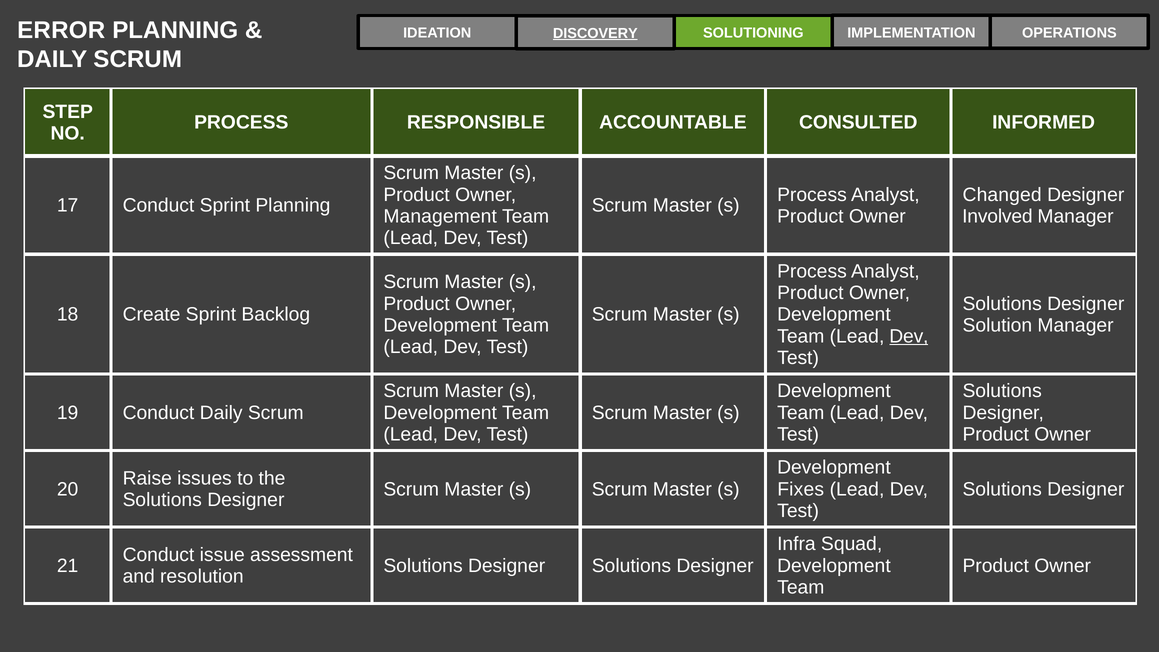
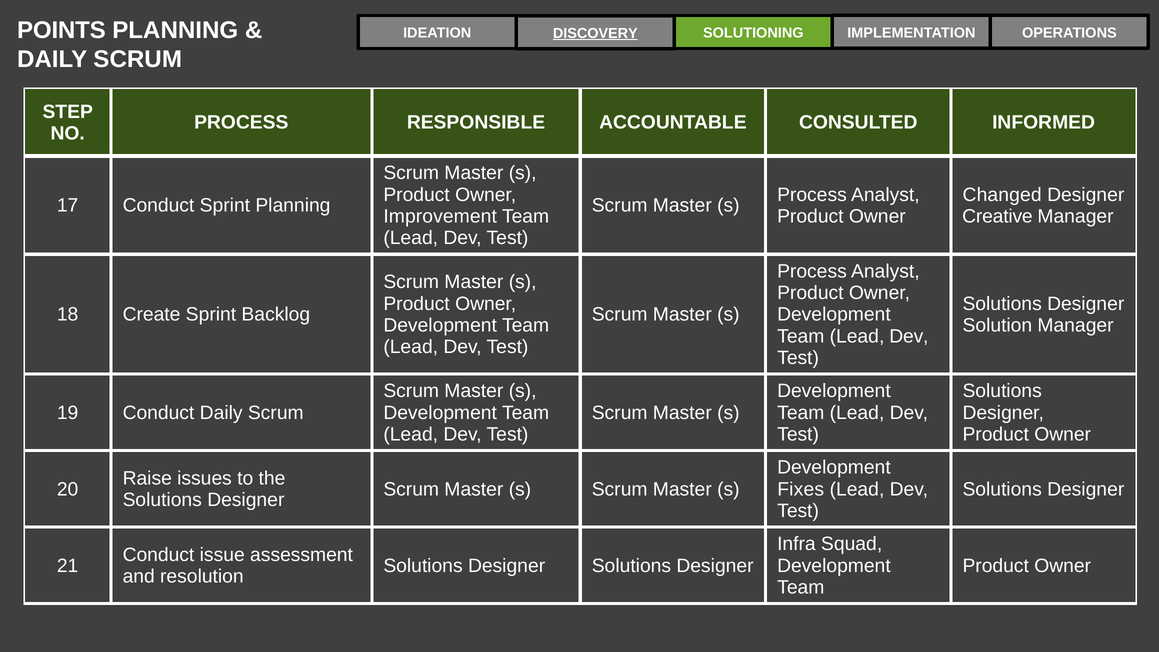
ERROR: ERROR -> POINTS
Management: Management -> Improvement
Involved: Involved -> Creative
Dev at (909, 336) underline: present -> none
